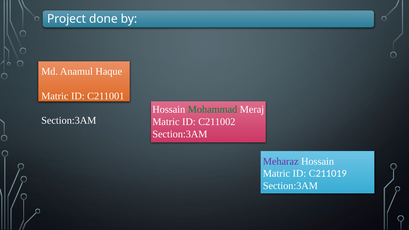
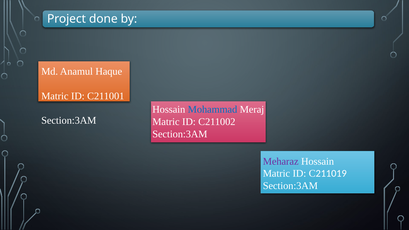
Mohammad colour: green -> blue
